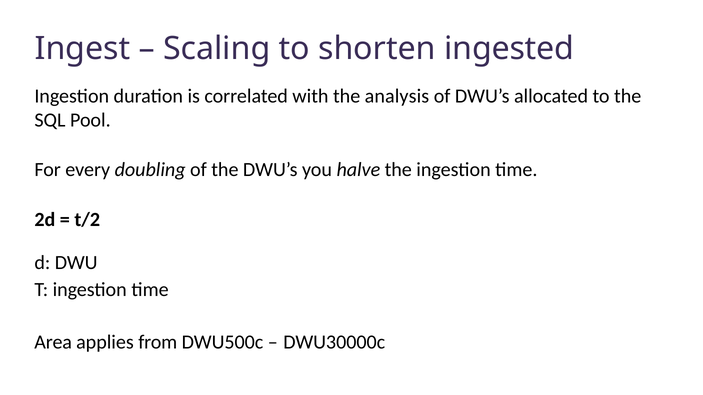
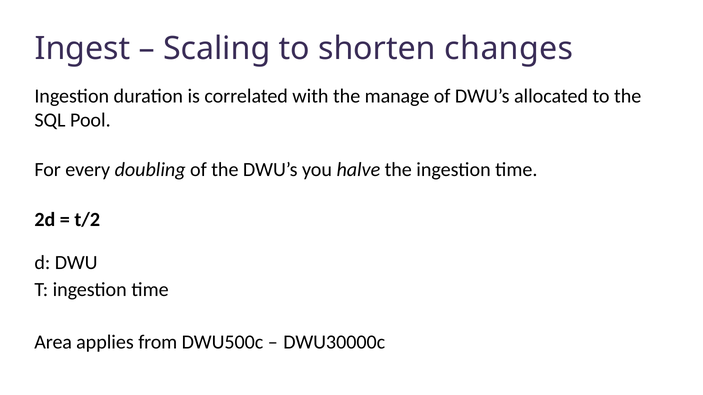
ingested: ingested -> changes
analysis: analysis -> manage
